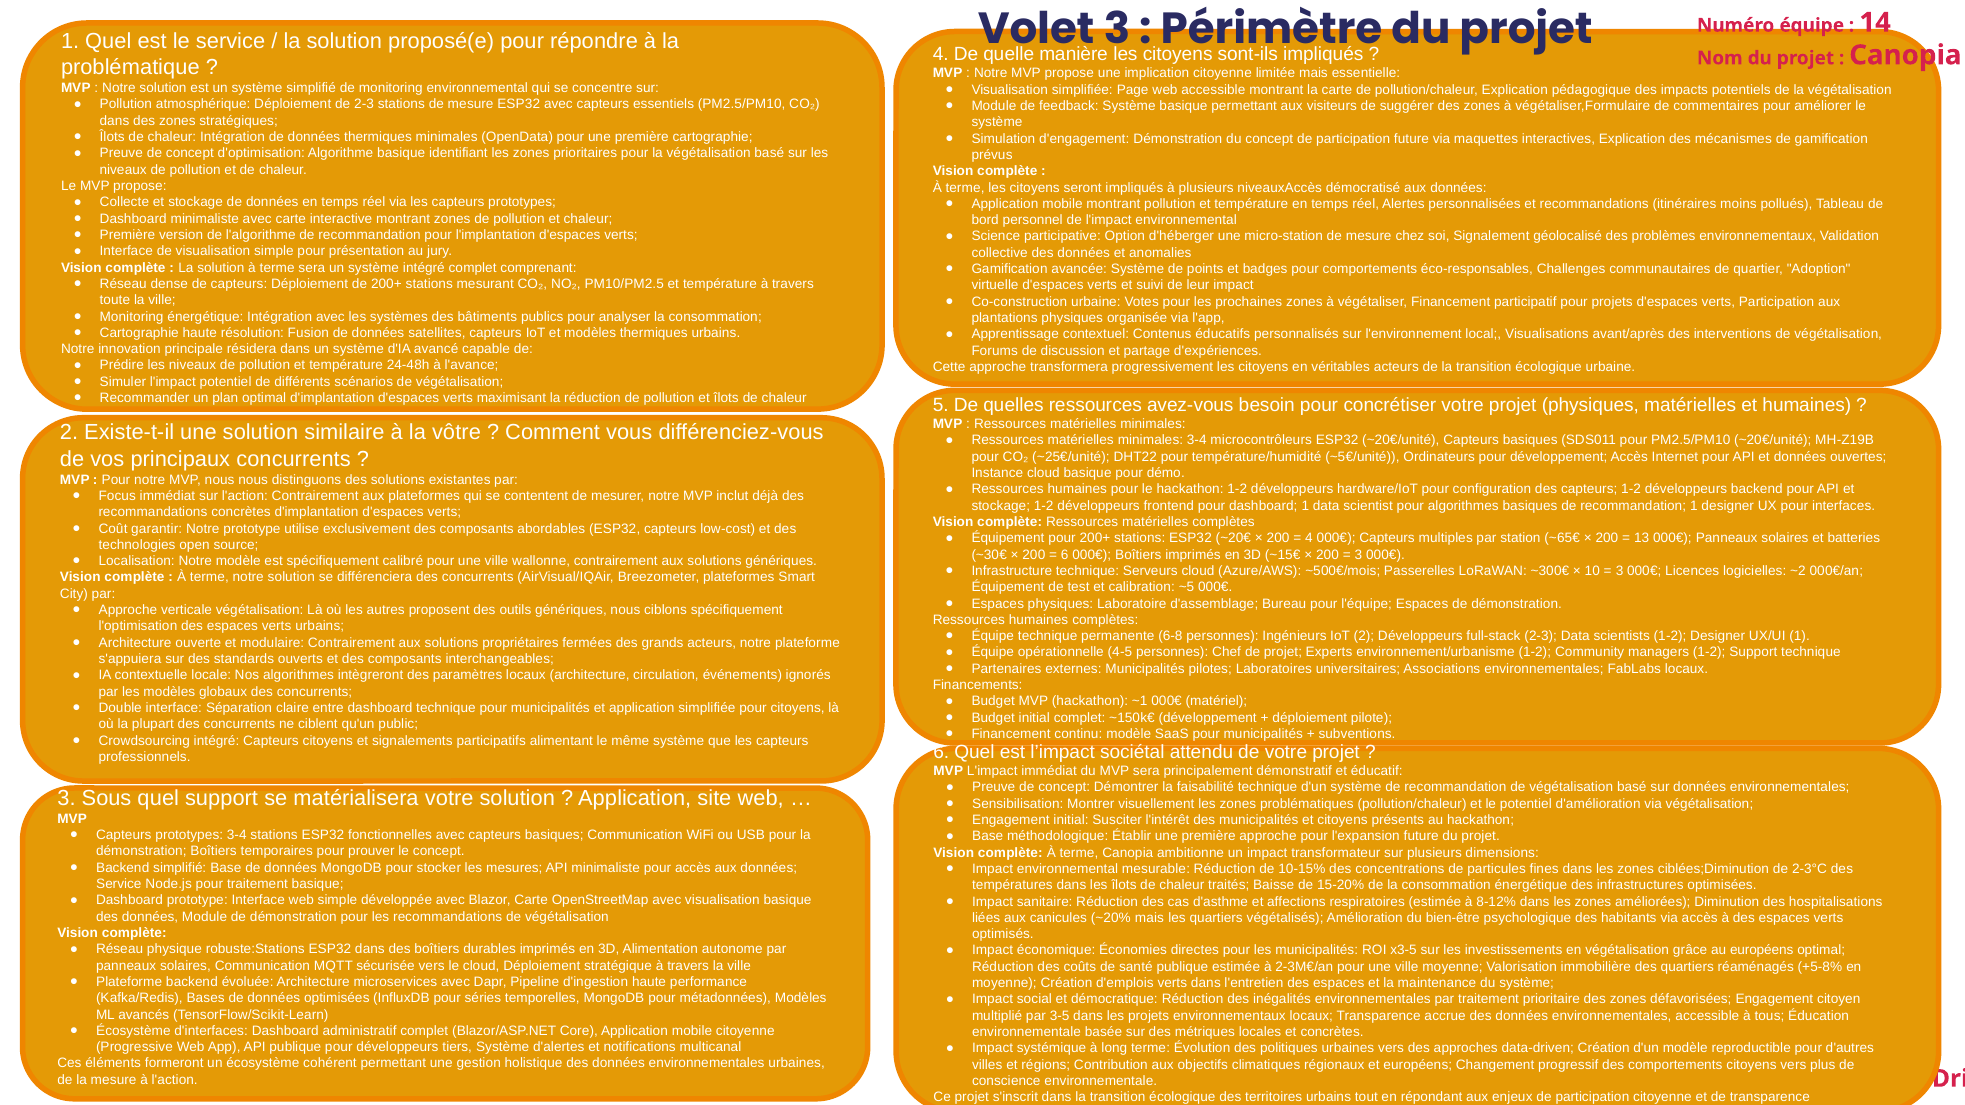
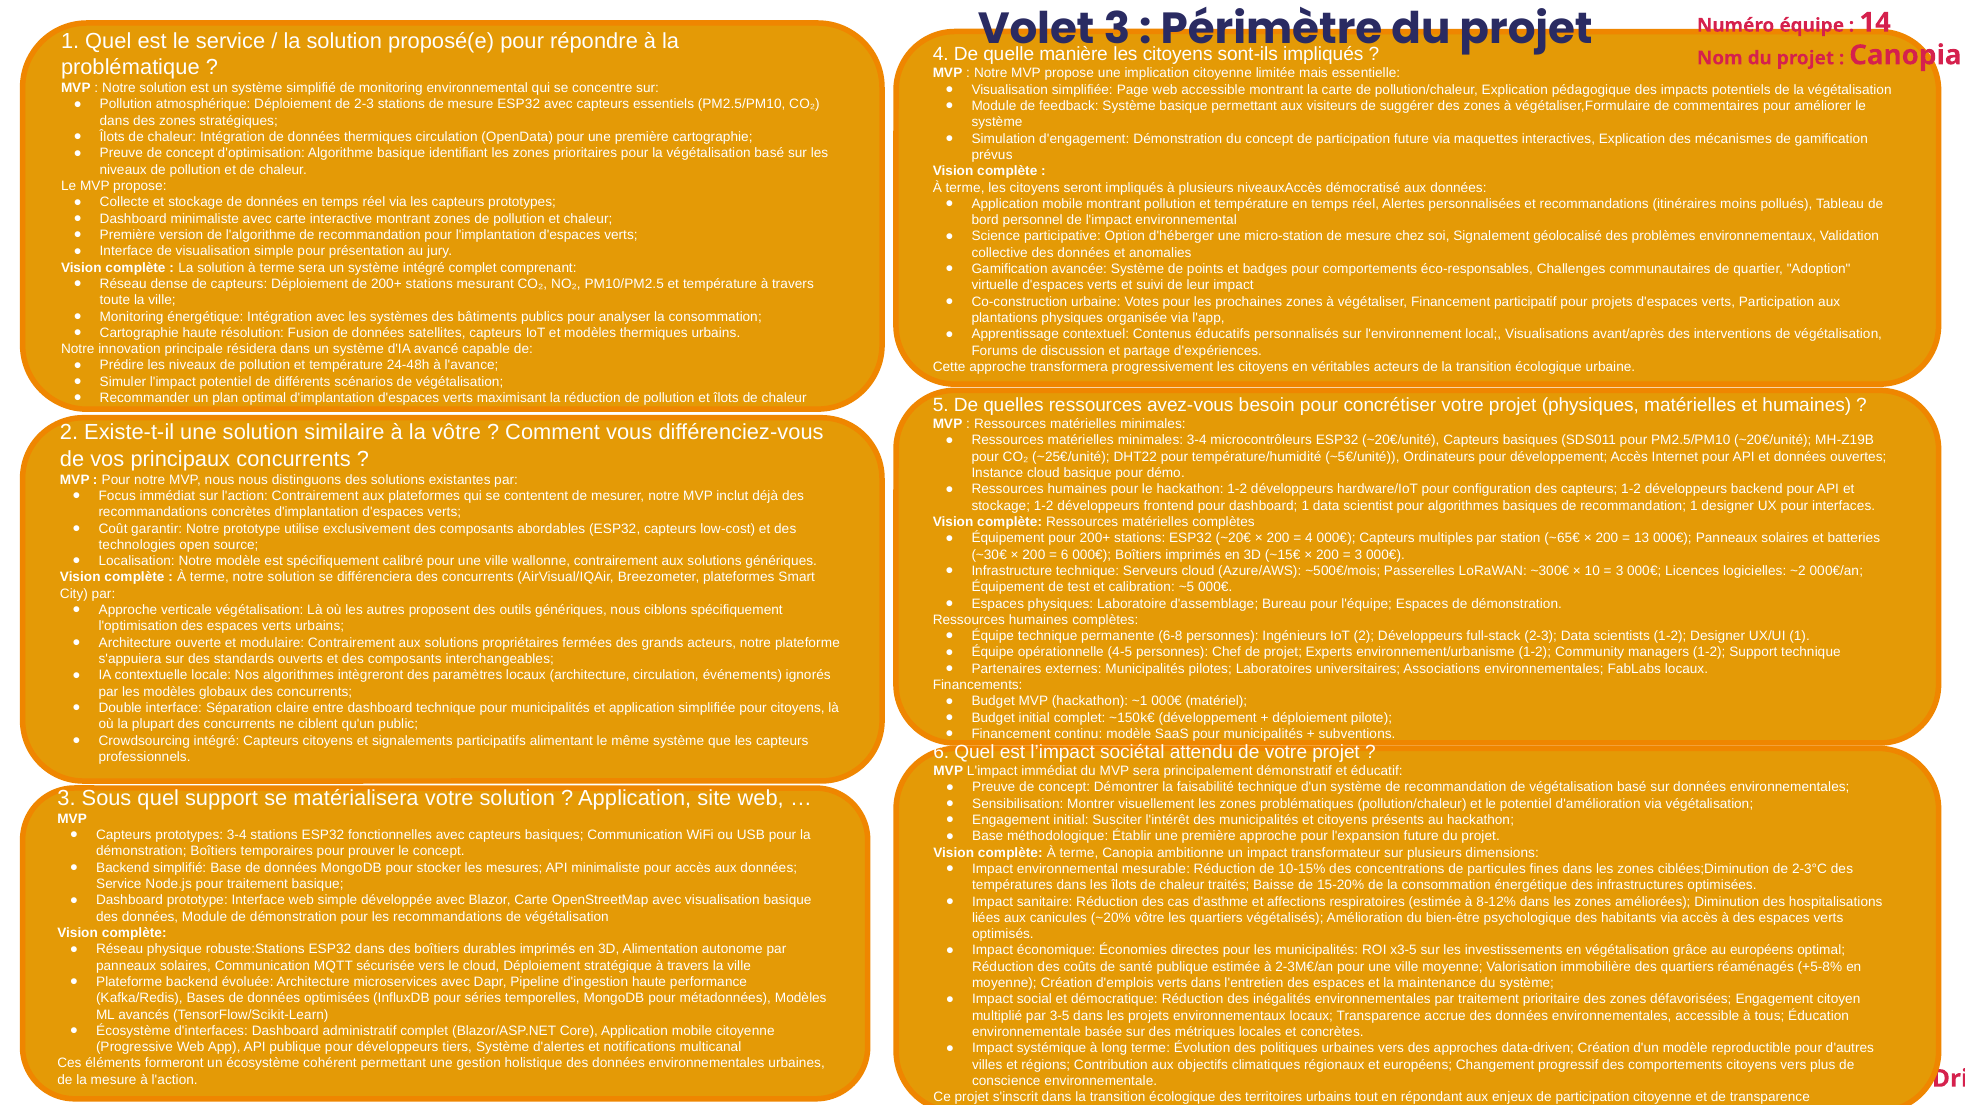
thermiques minimales: minimales -> circulation
~20% mais: mais -> vôtre
